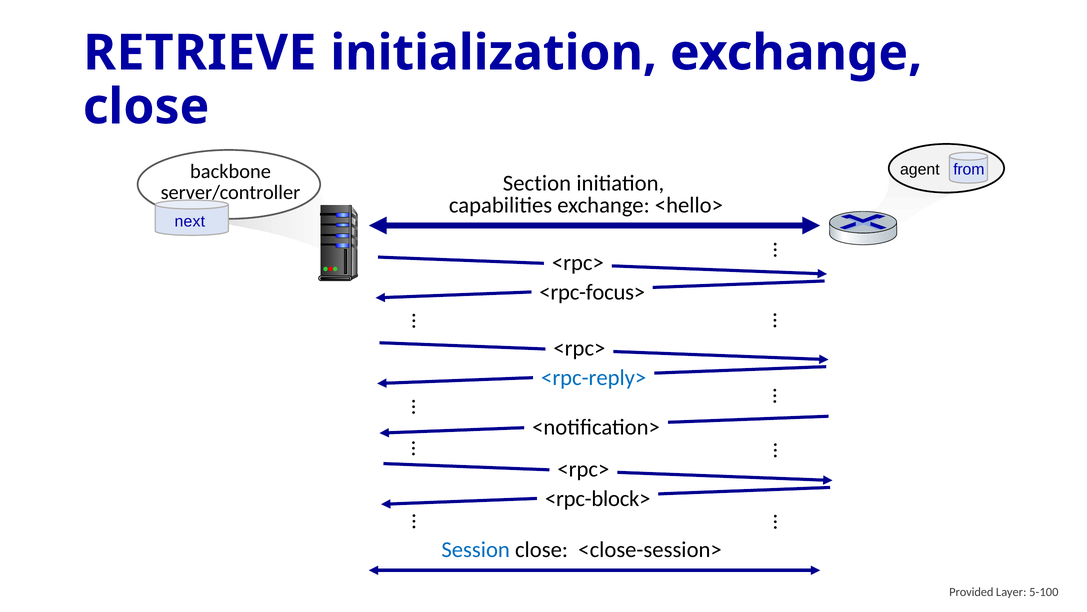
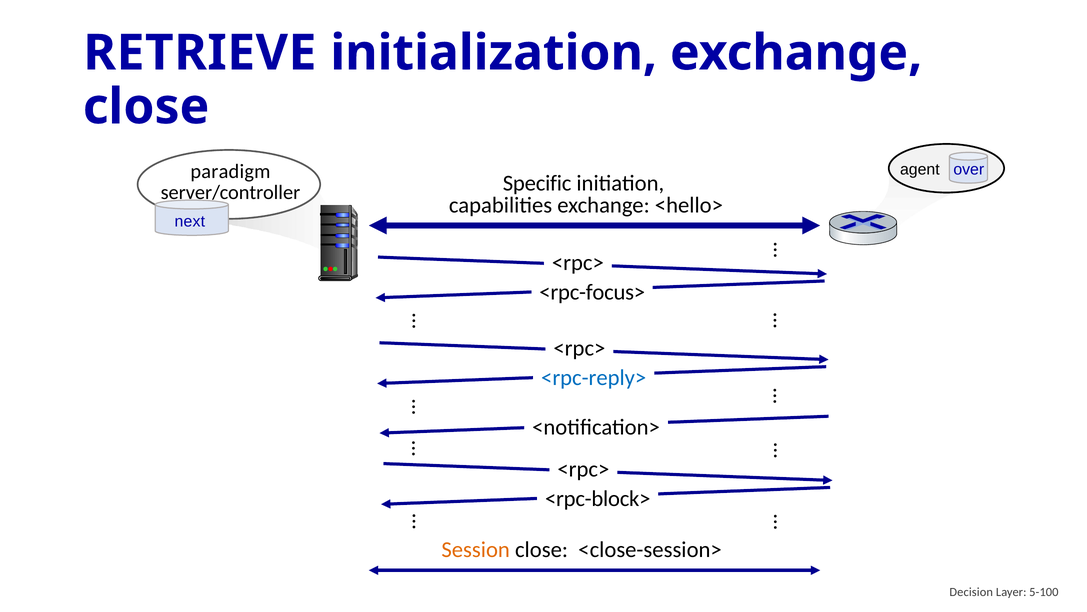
from: from -> over
backbone: backbone -> paradigm
Section: Section -> Specific
Session colour: blue -> orange
Provided: Provided -> Decision
